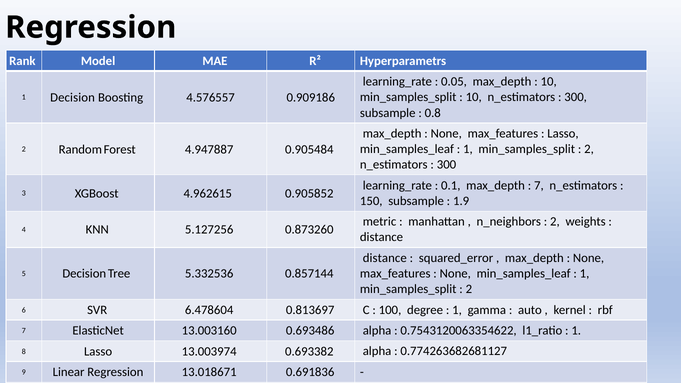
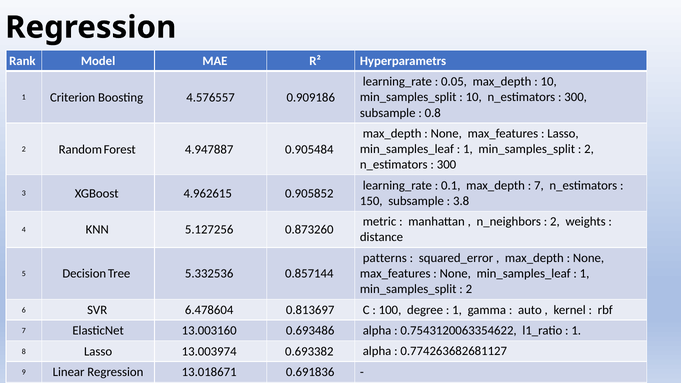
1 Decision: Decision -> Criterion
1.9: 1.9 -> 3.8
distance at (385, 258): distance -> patterns
